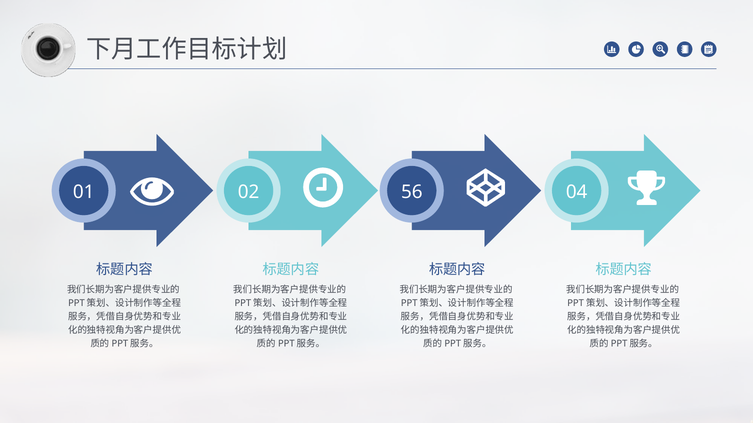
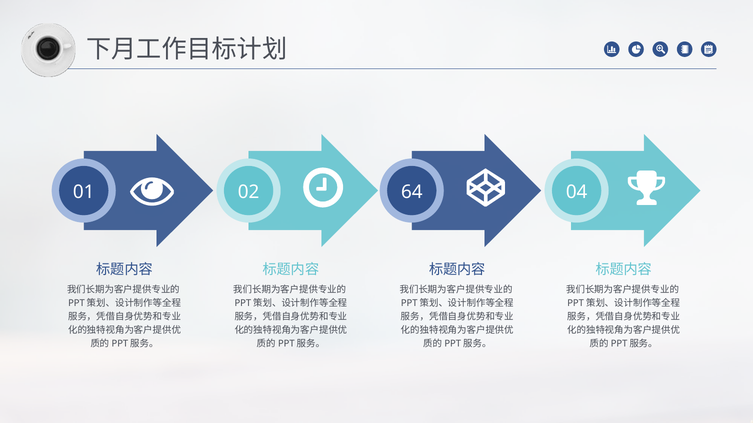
56: 56 -> 64
